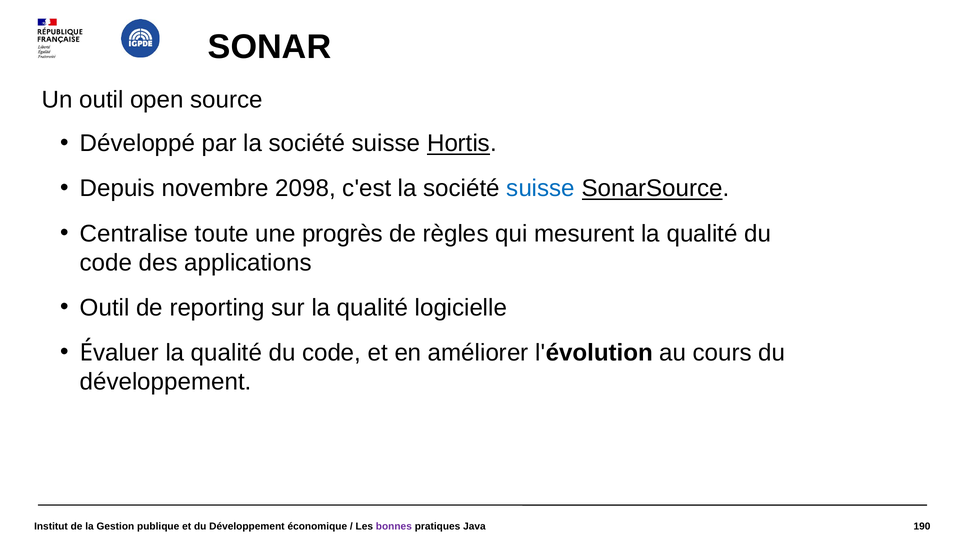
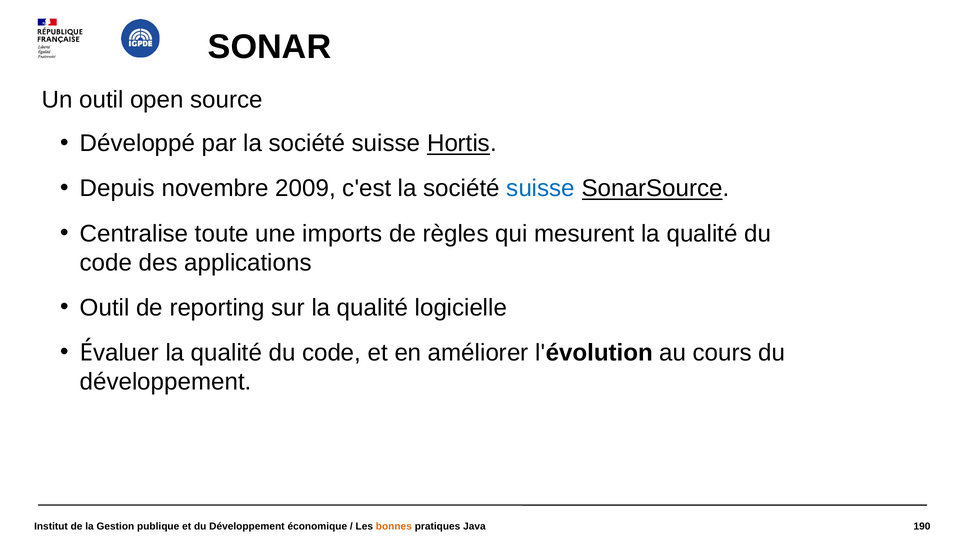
2098: 2098 -> 2009
progrès: progrès -> imports
bonnes colour: purple -> orange
